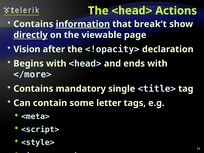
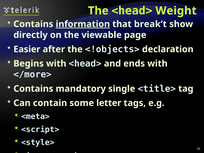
Actions: Actions -> Weight
directly underline: present -> none
Vision: Vision -> Easier
<!opacity>: <!opacity> -> <!objects>
